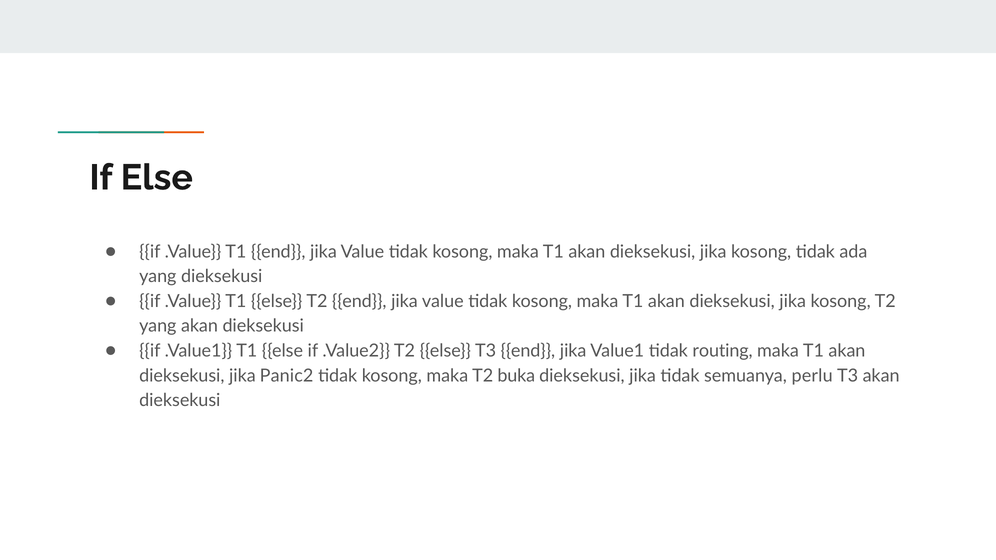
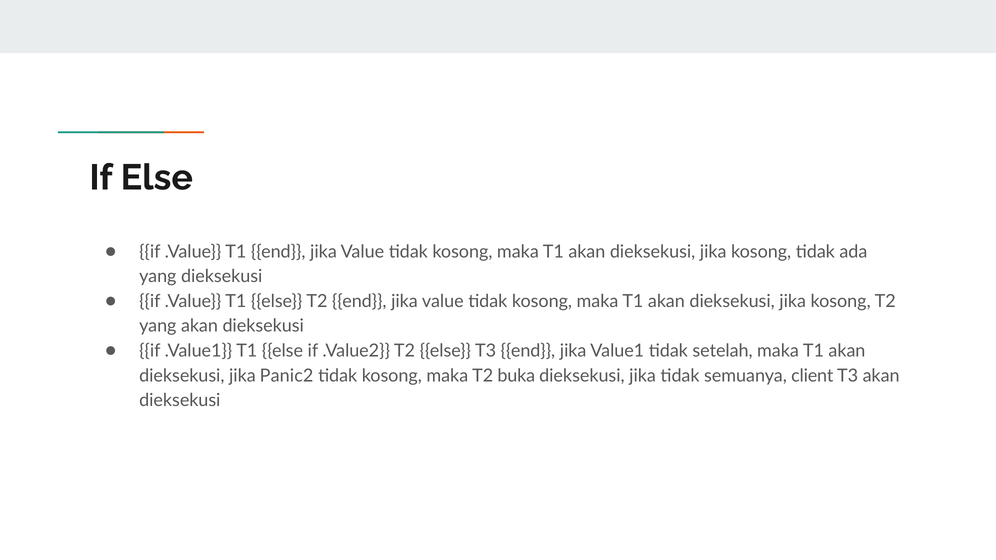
routing: routing -> setelah
perlu: perlu -> client
